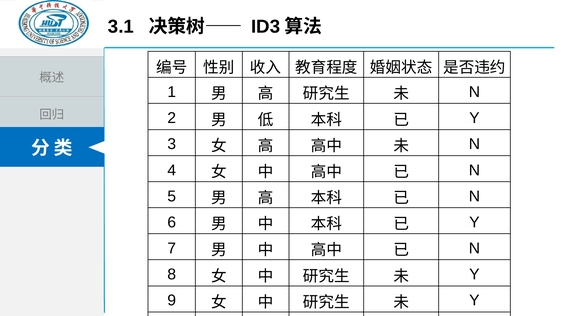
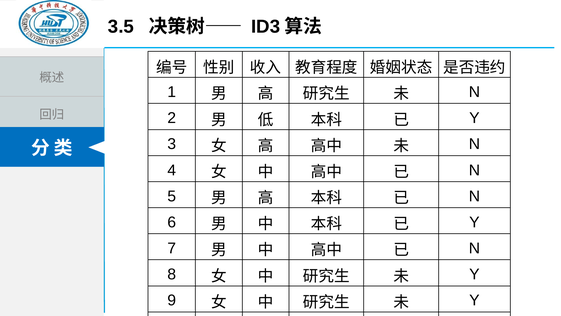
3.1: 3.1 -> 3.5
